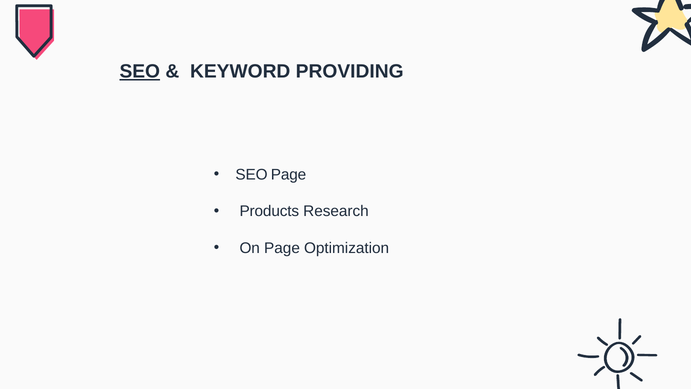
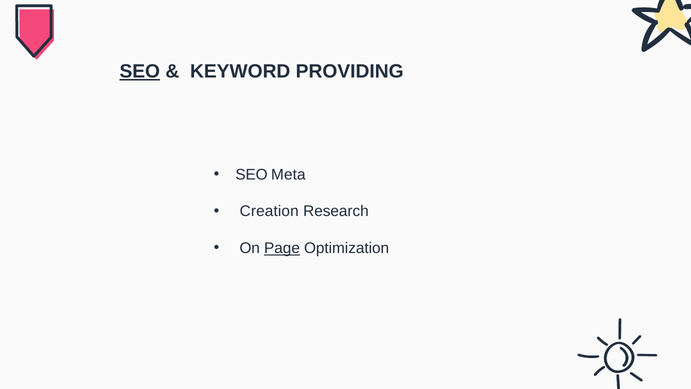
SEO Page: Page -> Meta
Products: Products -> Creation
Page at (282, 248) underline: none -> present
